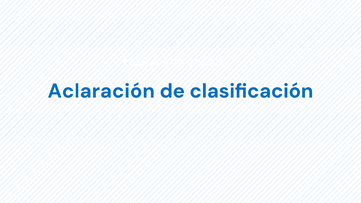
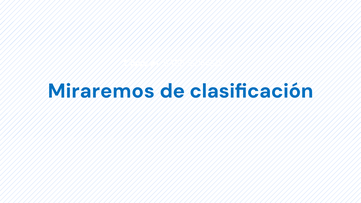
Aclaración: Aclaración -> Miraremos
